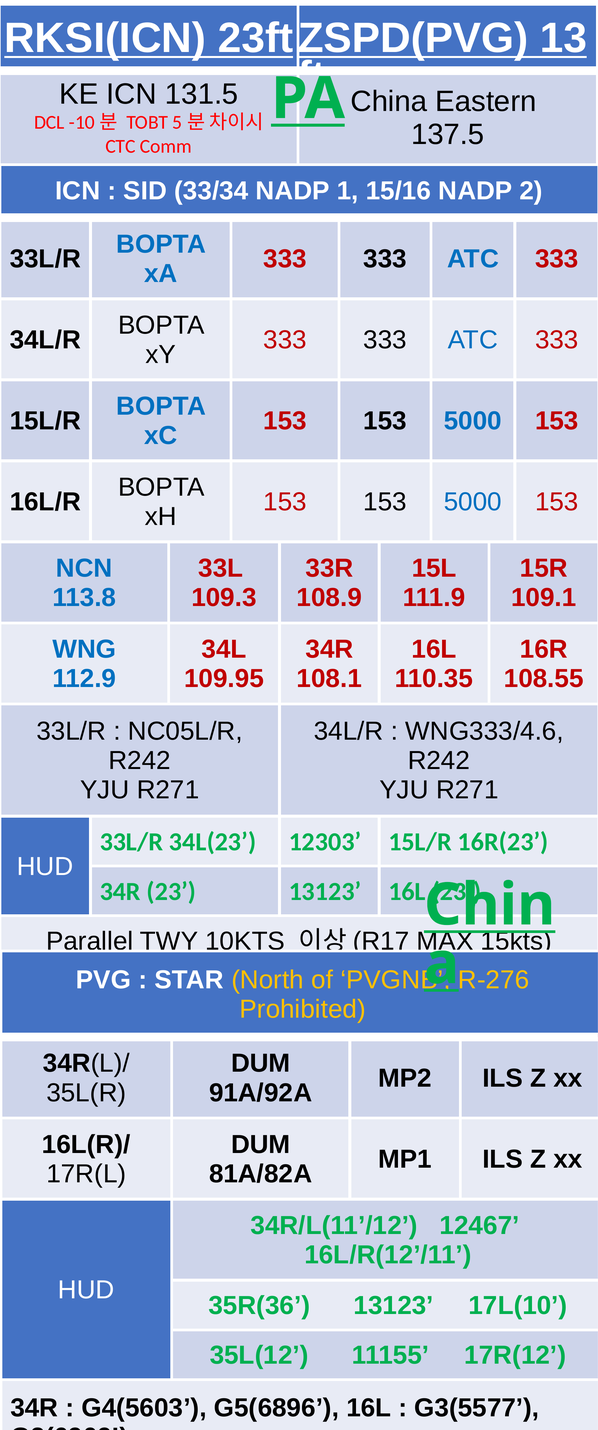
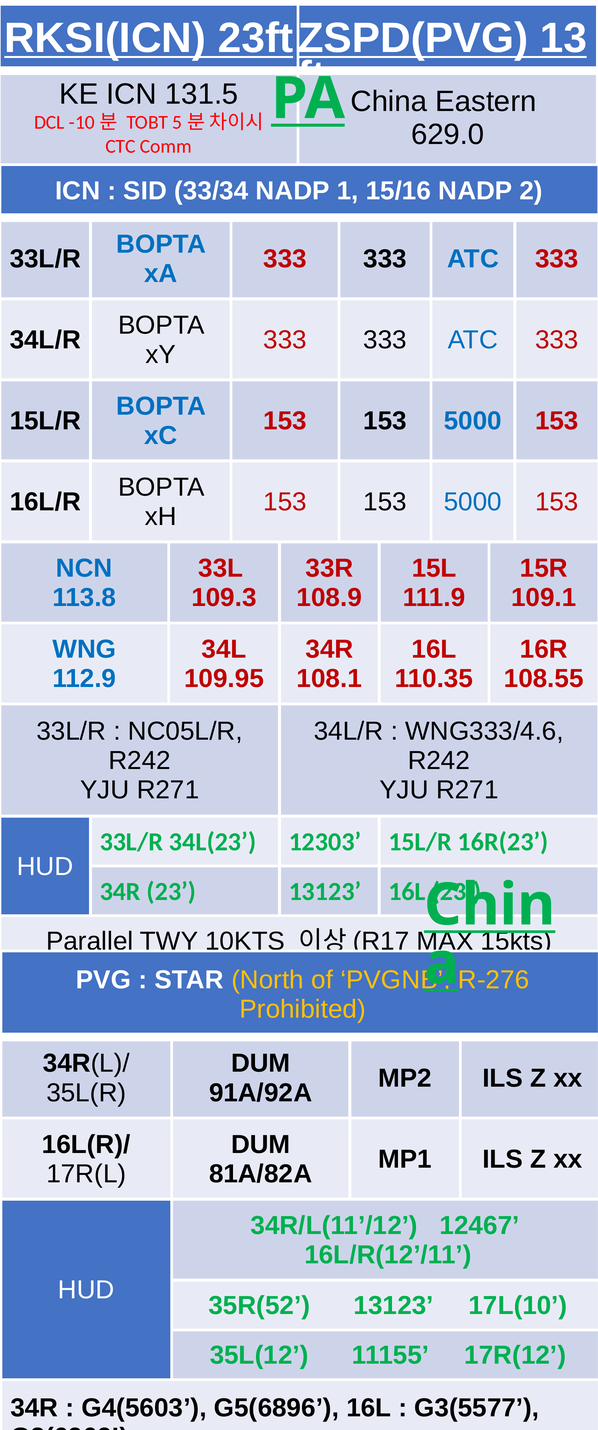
137.5: 137.5 -> 629.0
35R(36: 35R(36 -> 35R(52
